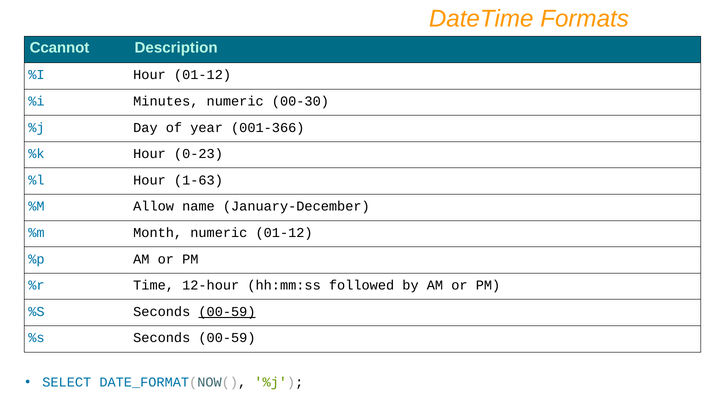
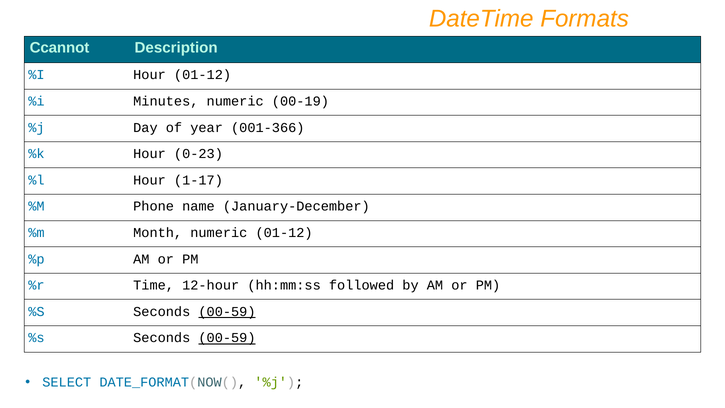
00-30: 00-30 -> 00-19
1-63: 1-63 -> 1-17
Allow: Allow -> Phone
00-59 at (227, 338) underline: none -> present
